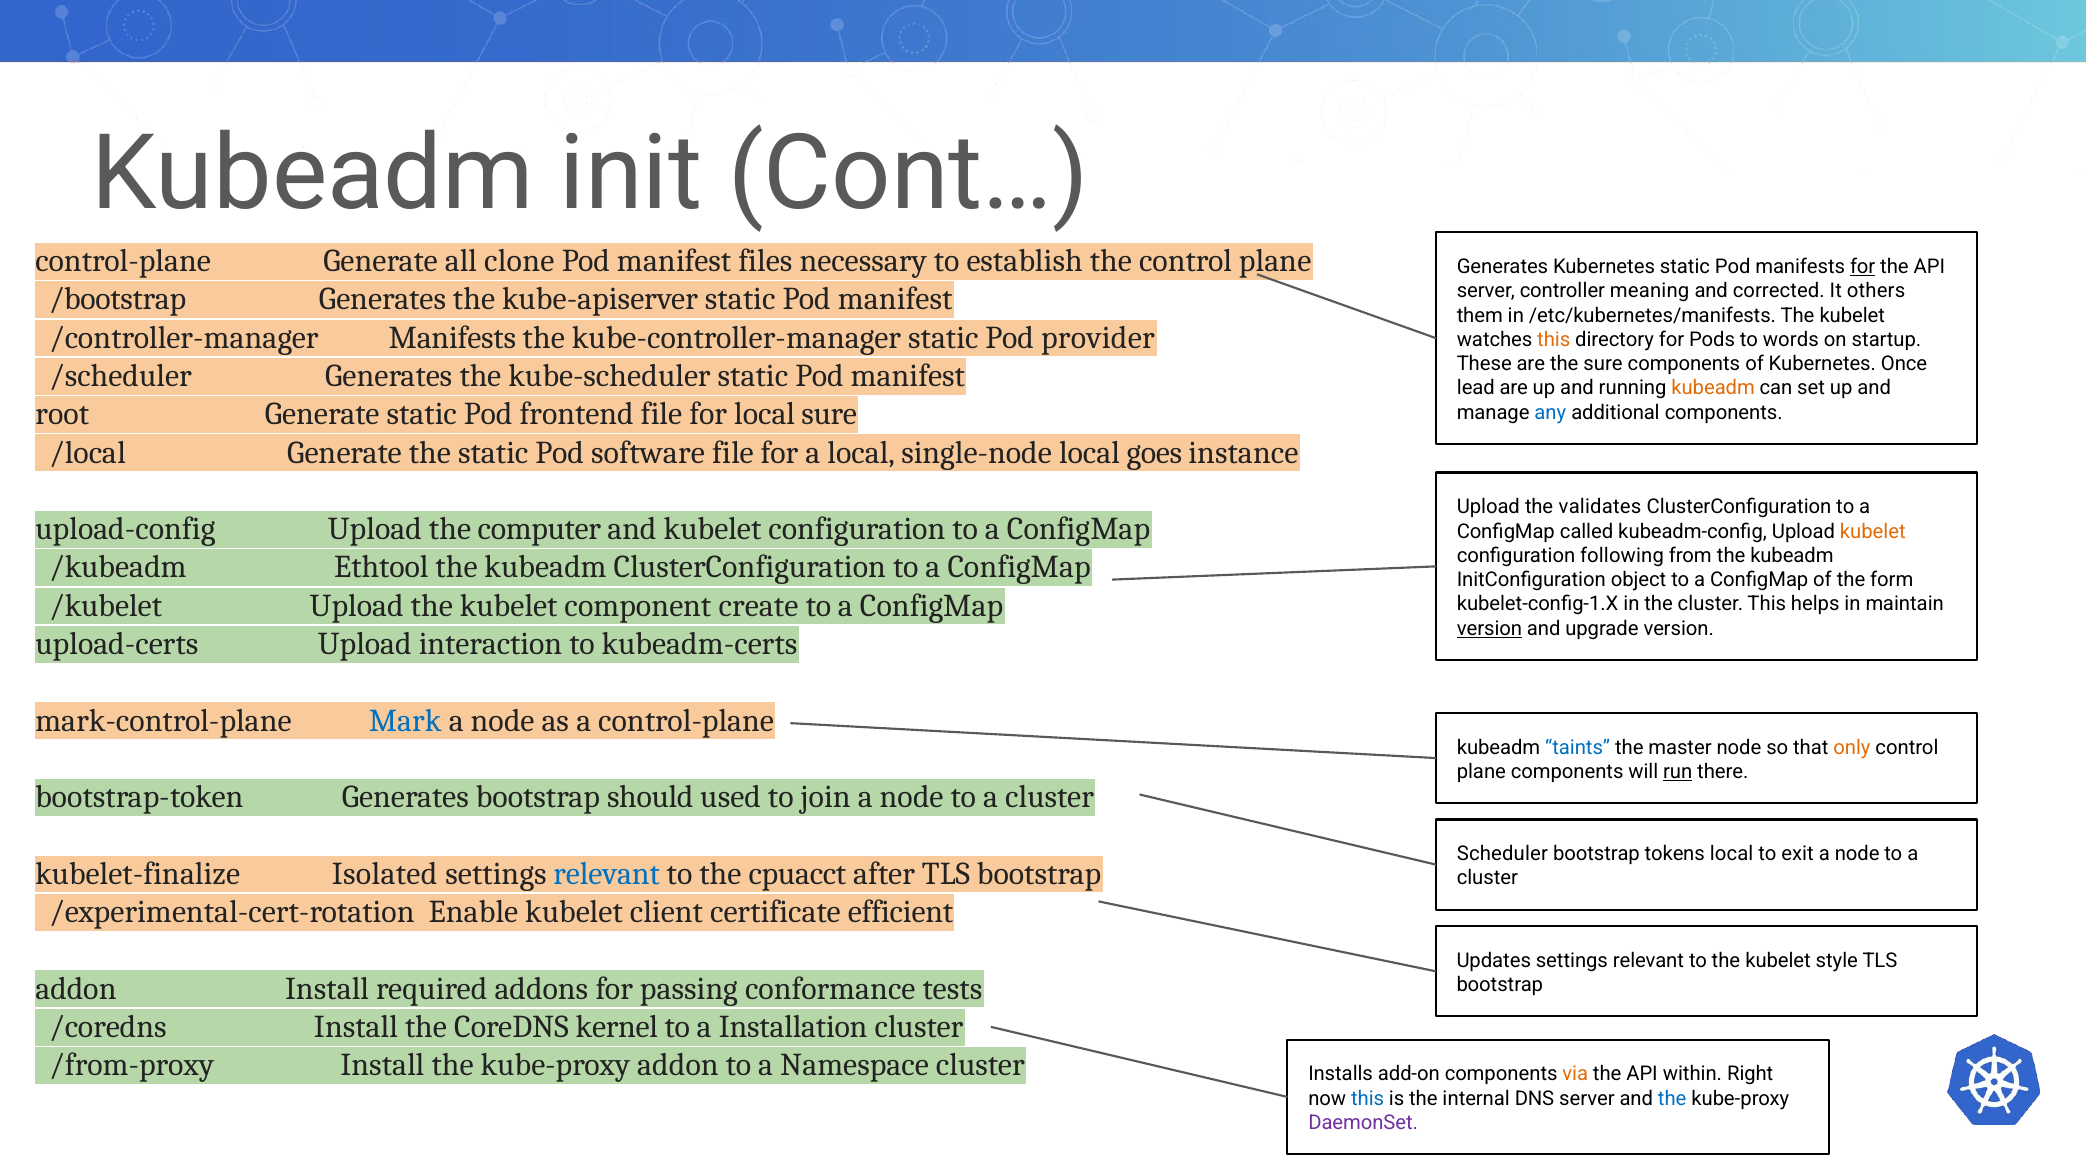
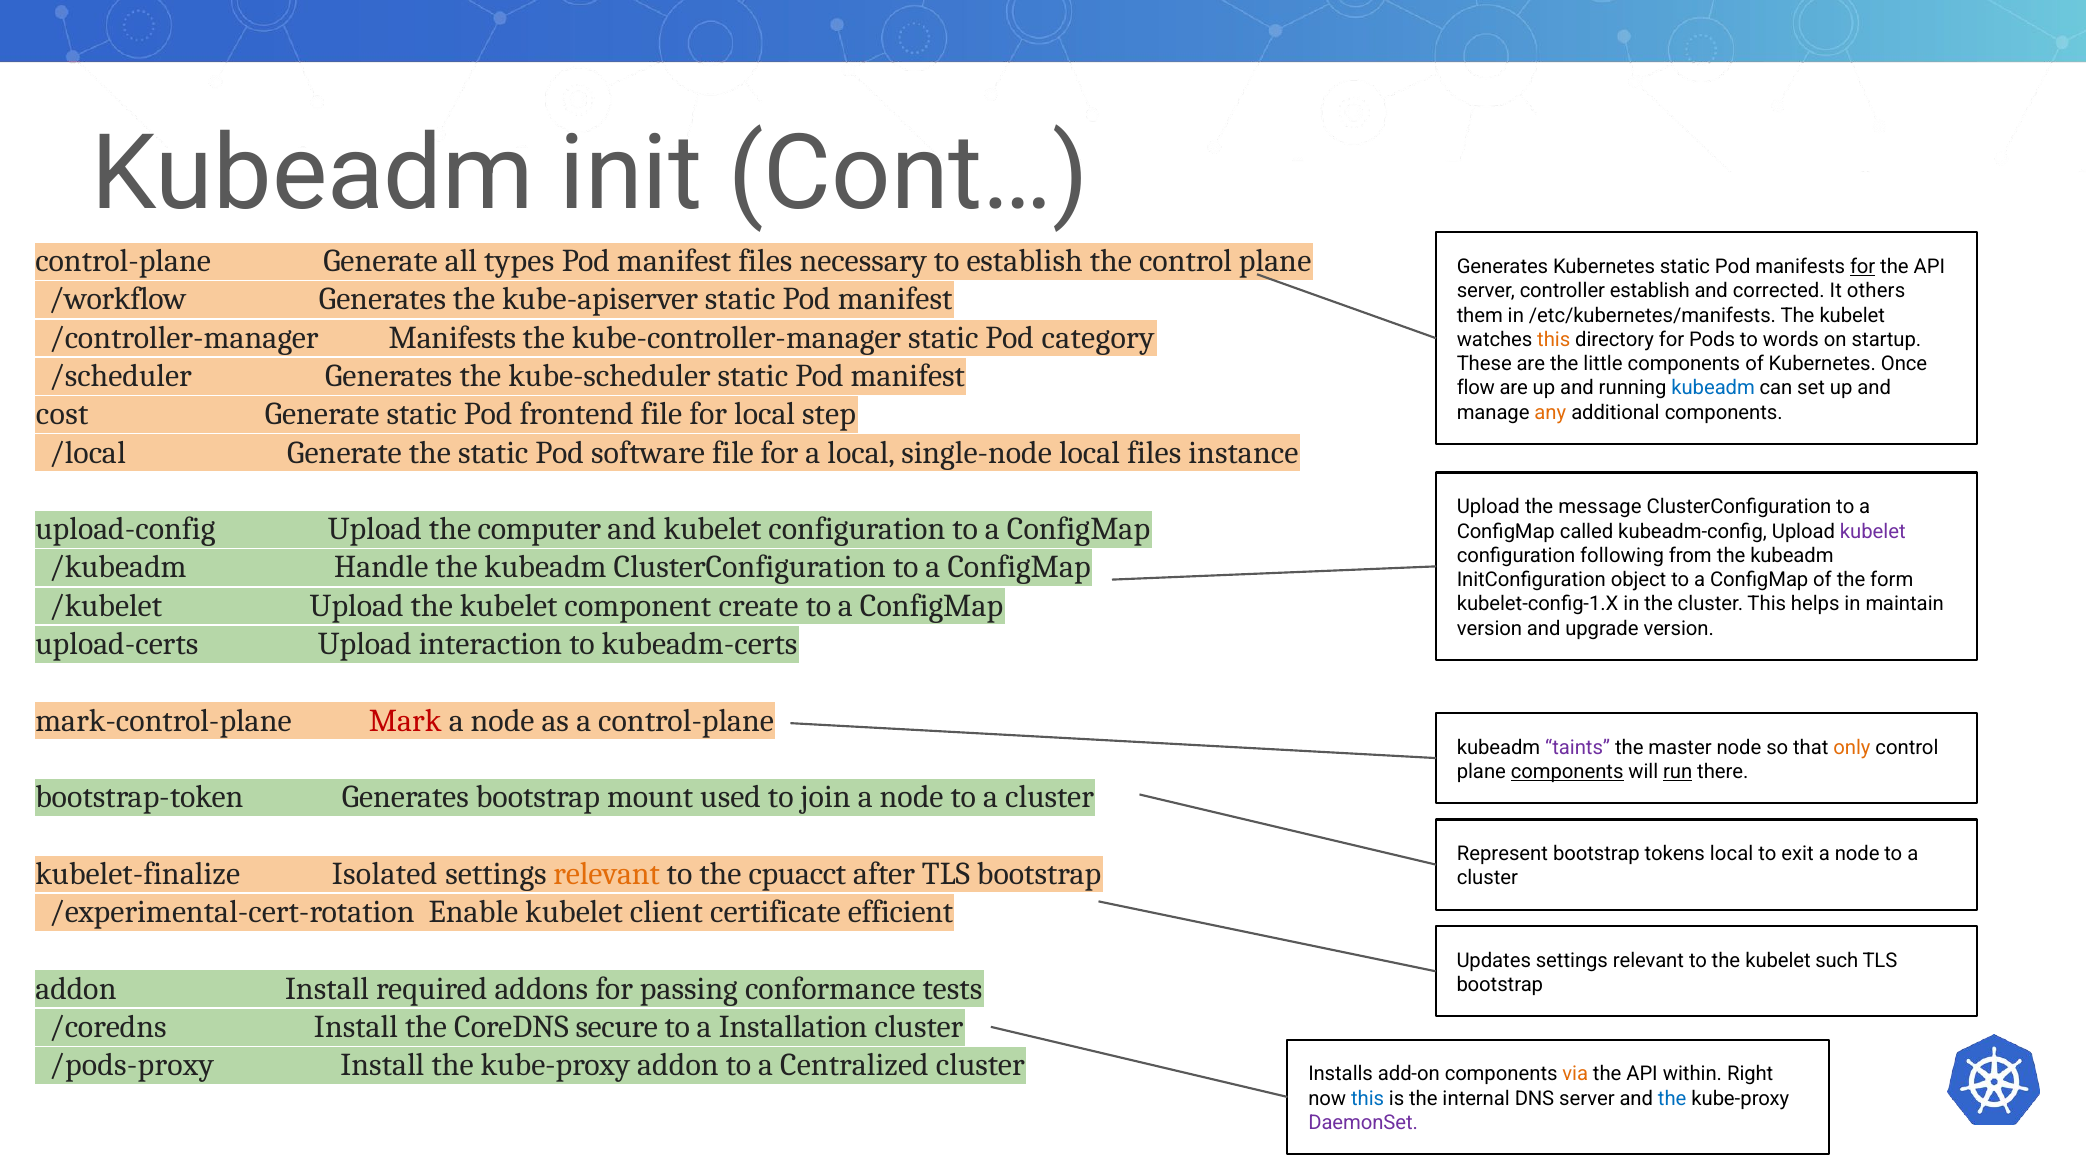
clone: clone -> types
controller meaning: meaning -> establish
/bootstrap: /bootstrap -> /workflow
provider: provider -> category
the sure: sure -> little
lead: lead -> flow
kubeadm at (1713, 388) colour: orange -> blue
root: root -> cost
local sure: sure -> step
any colour: blue -> orange
local goes: goes -> files
validates: validates -> message
kubelet at (1873, 531) colour: orange -> purple
Ethtool: Ethtool -> Handle
version at (1489, 628) underline: present -> none
Mark colour: blue -> red
taints colour: blue -> purple
components at (1567, 771) underline: none -> present
should: should -> mount
Scheduler: Scheduler -> Represent
relevant at (607, 873) colour: blue -> orange
style: style -> such
kernel: kernel -> secure
/from-proxy: /from-proxy -> /pods-proxy
Namespace: Namespace -> Centralized
